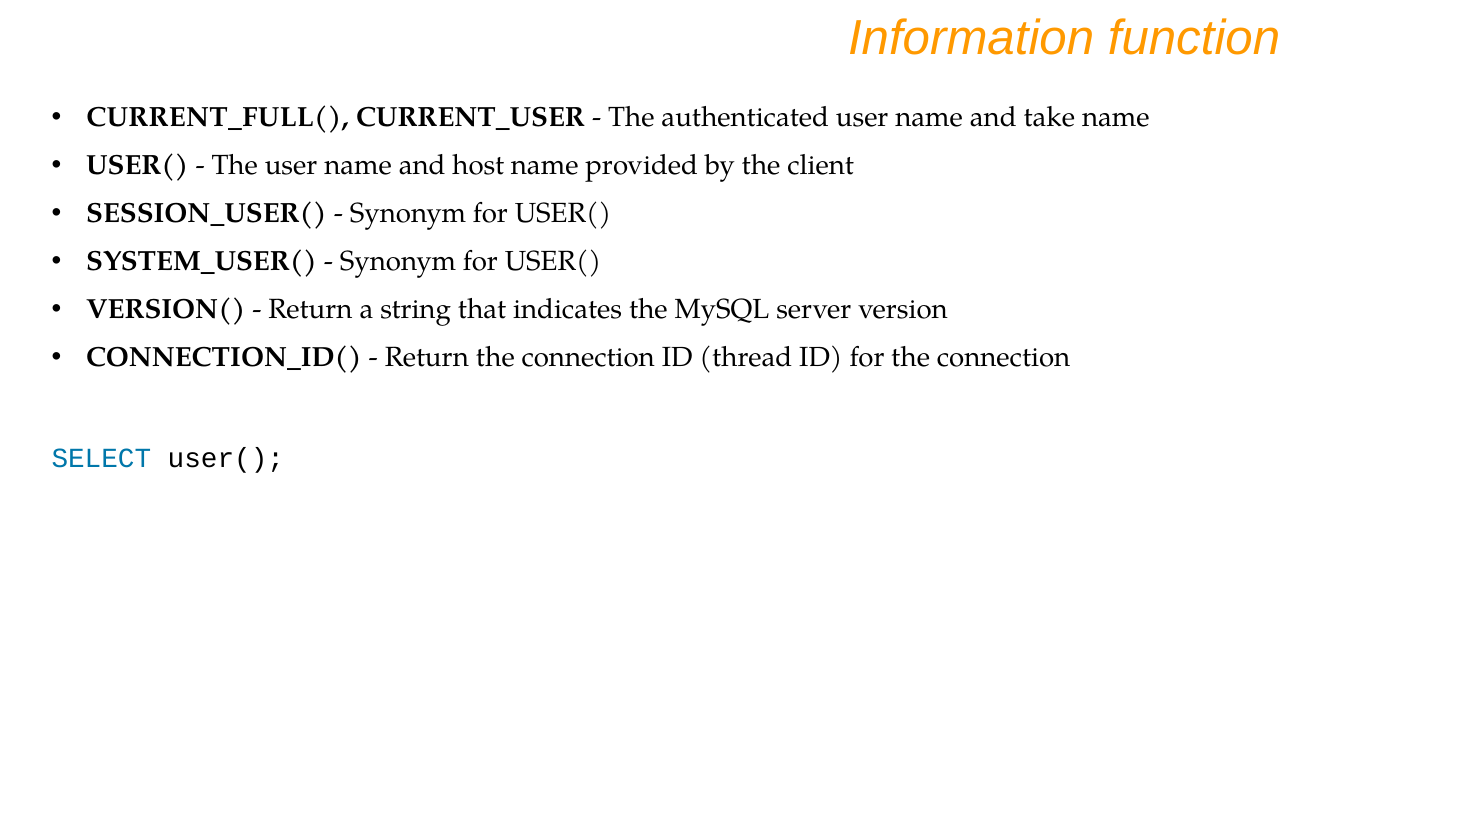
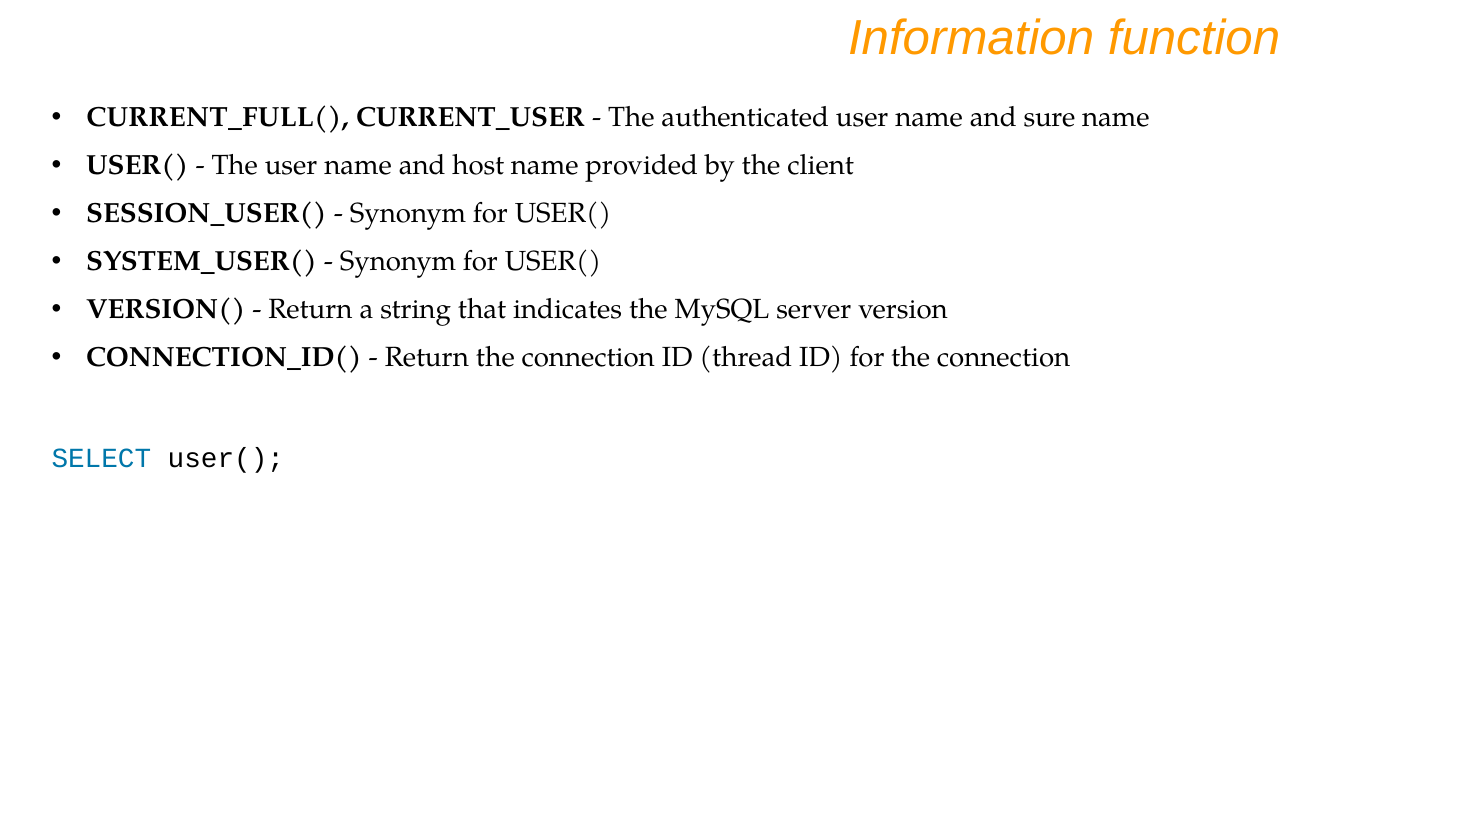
take: take -> sure
